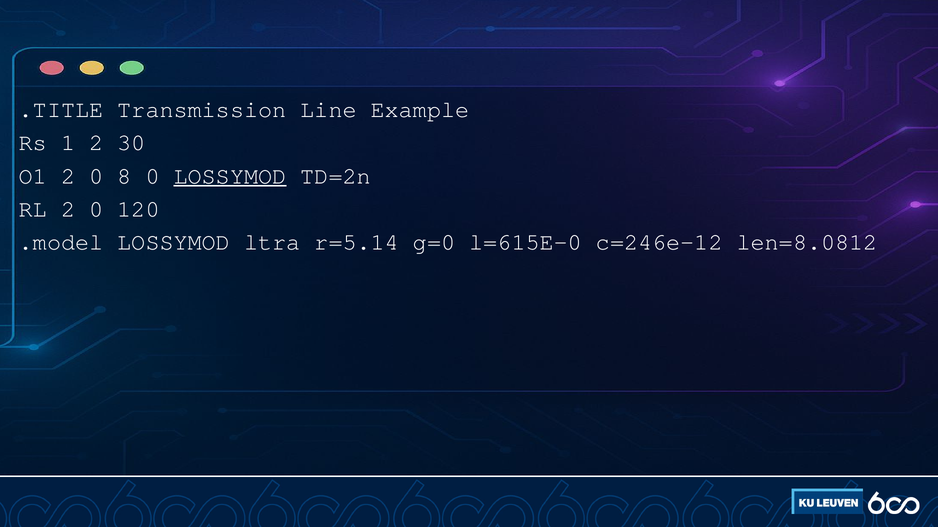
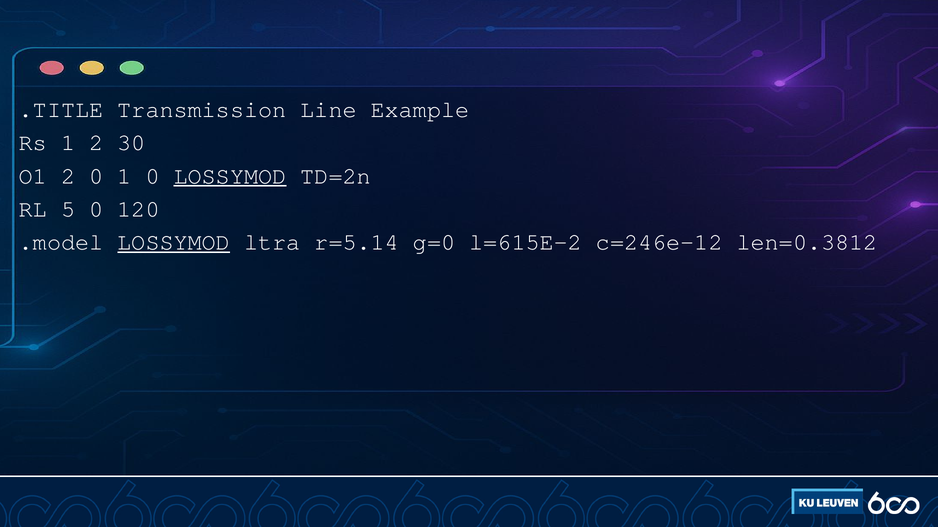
0 8: 8 -> 1
RL 2: 2 -> 5
LOSSYMOD at (174, 243) underline: none -> present
l=615E-0: l=615E-0 -> l=615E-2
len=8.0812: len=8.0812 -> len=0.3812
